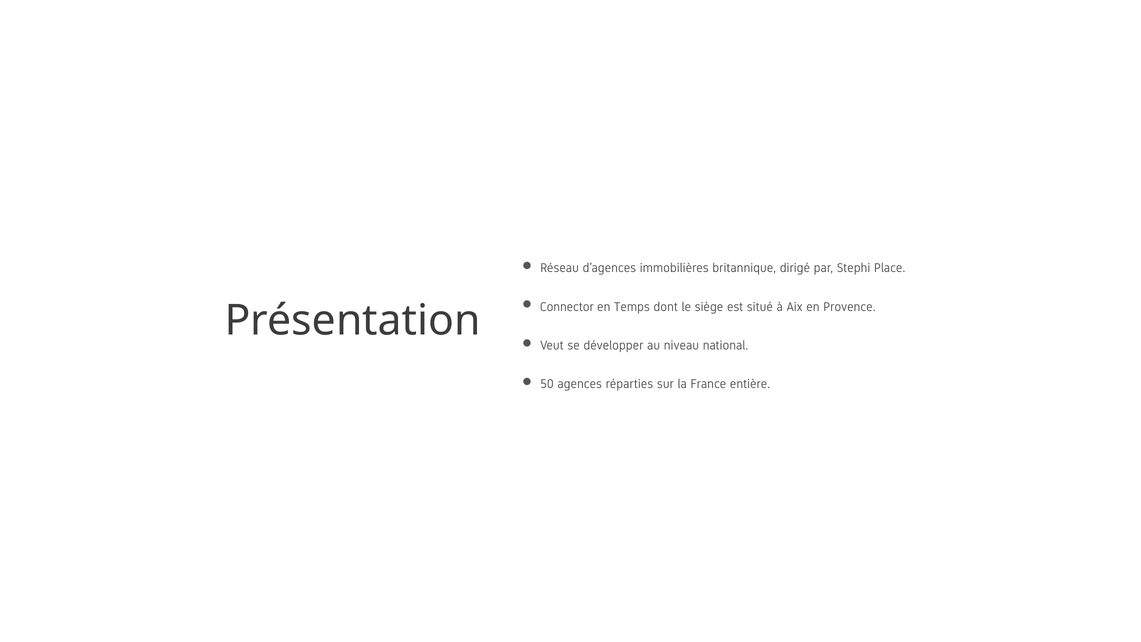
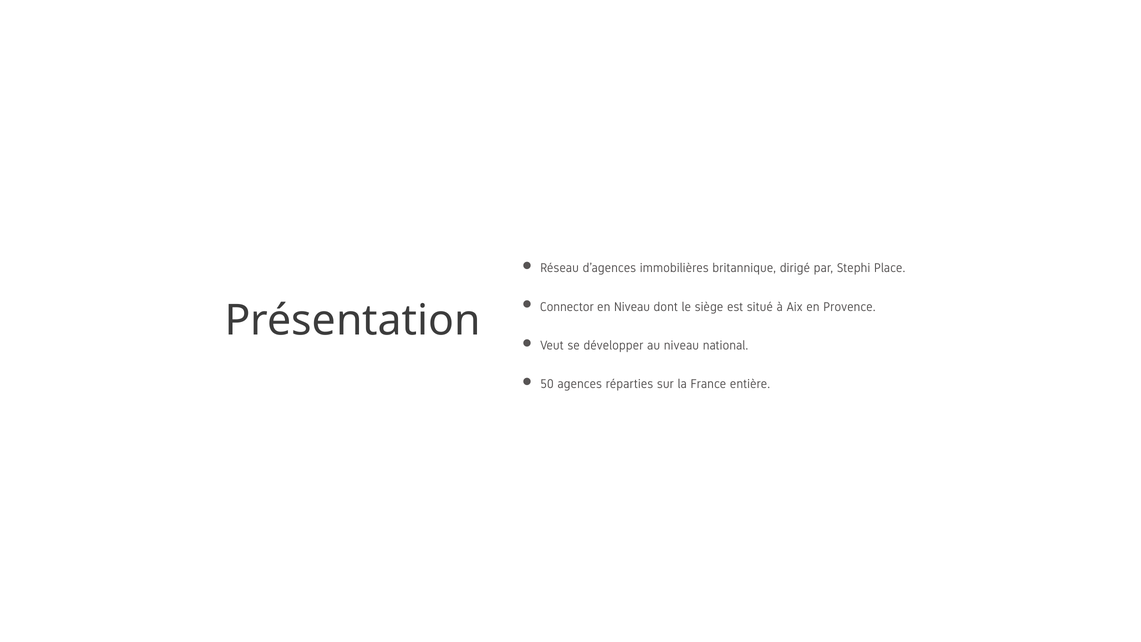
en Temps: Temps -> Niveau
